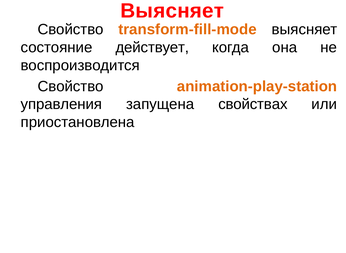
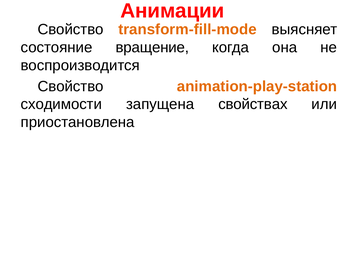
Выясняет at (172, 11): Выясняет -> Анимации
действует: действует -> вращение
управления: управления -> сходимости
